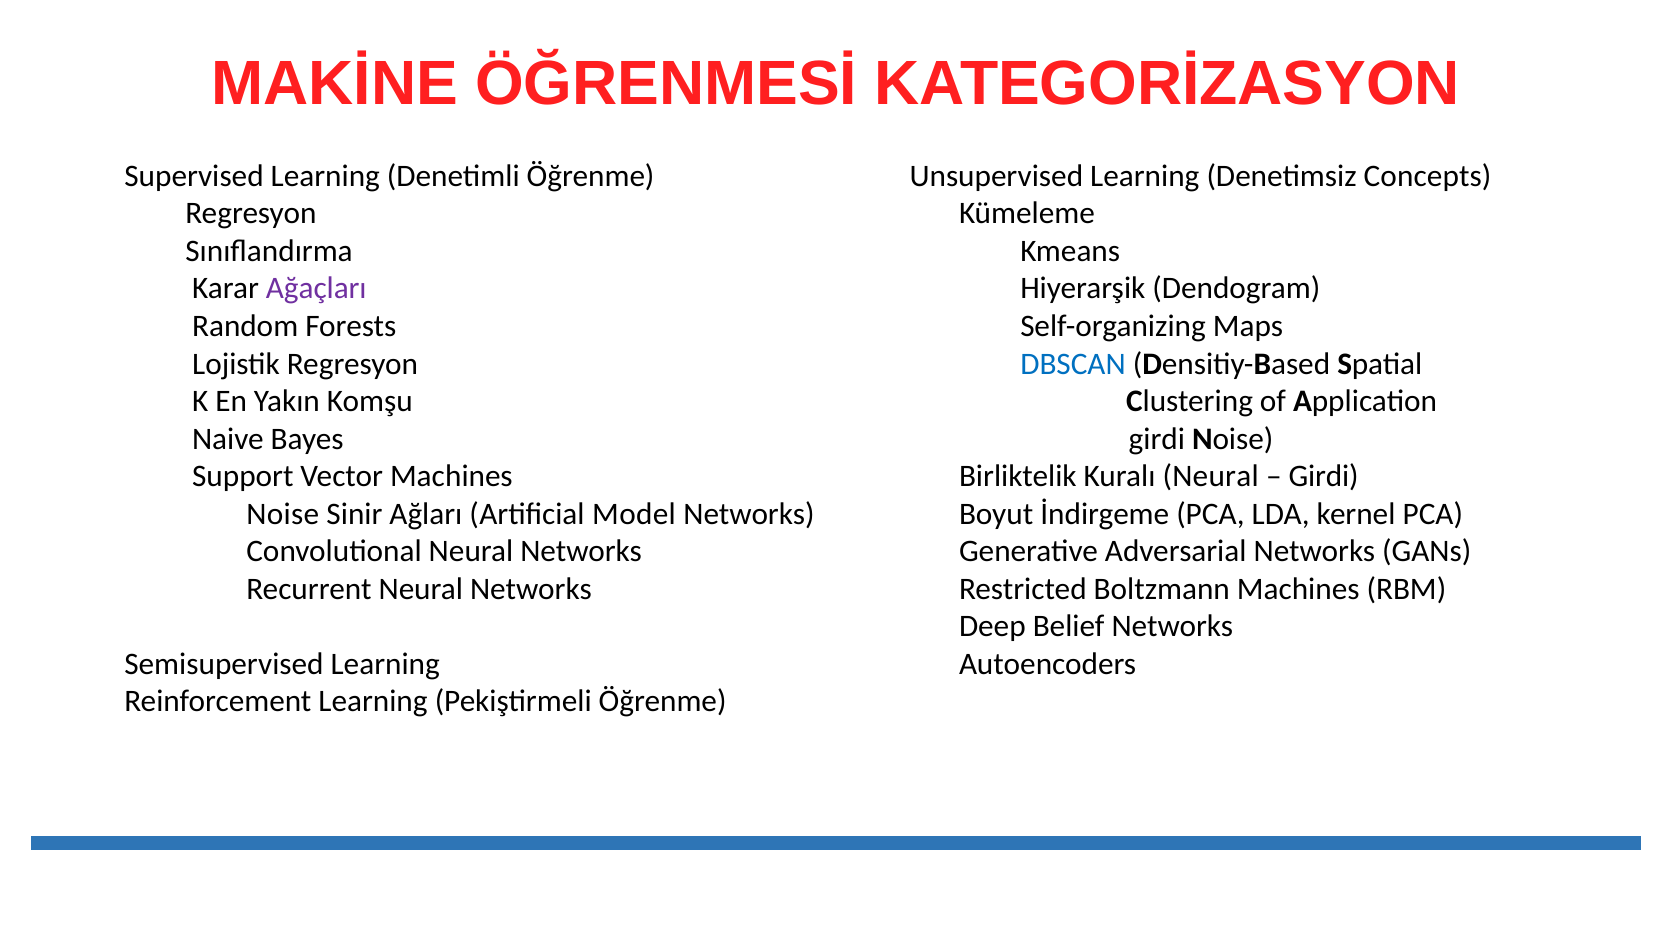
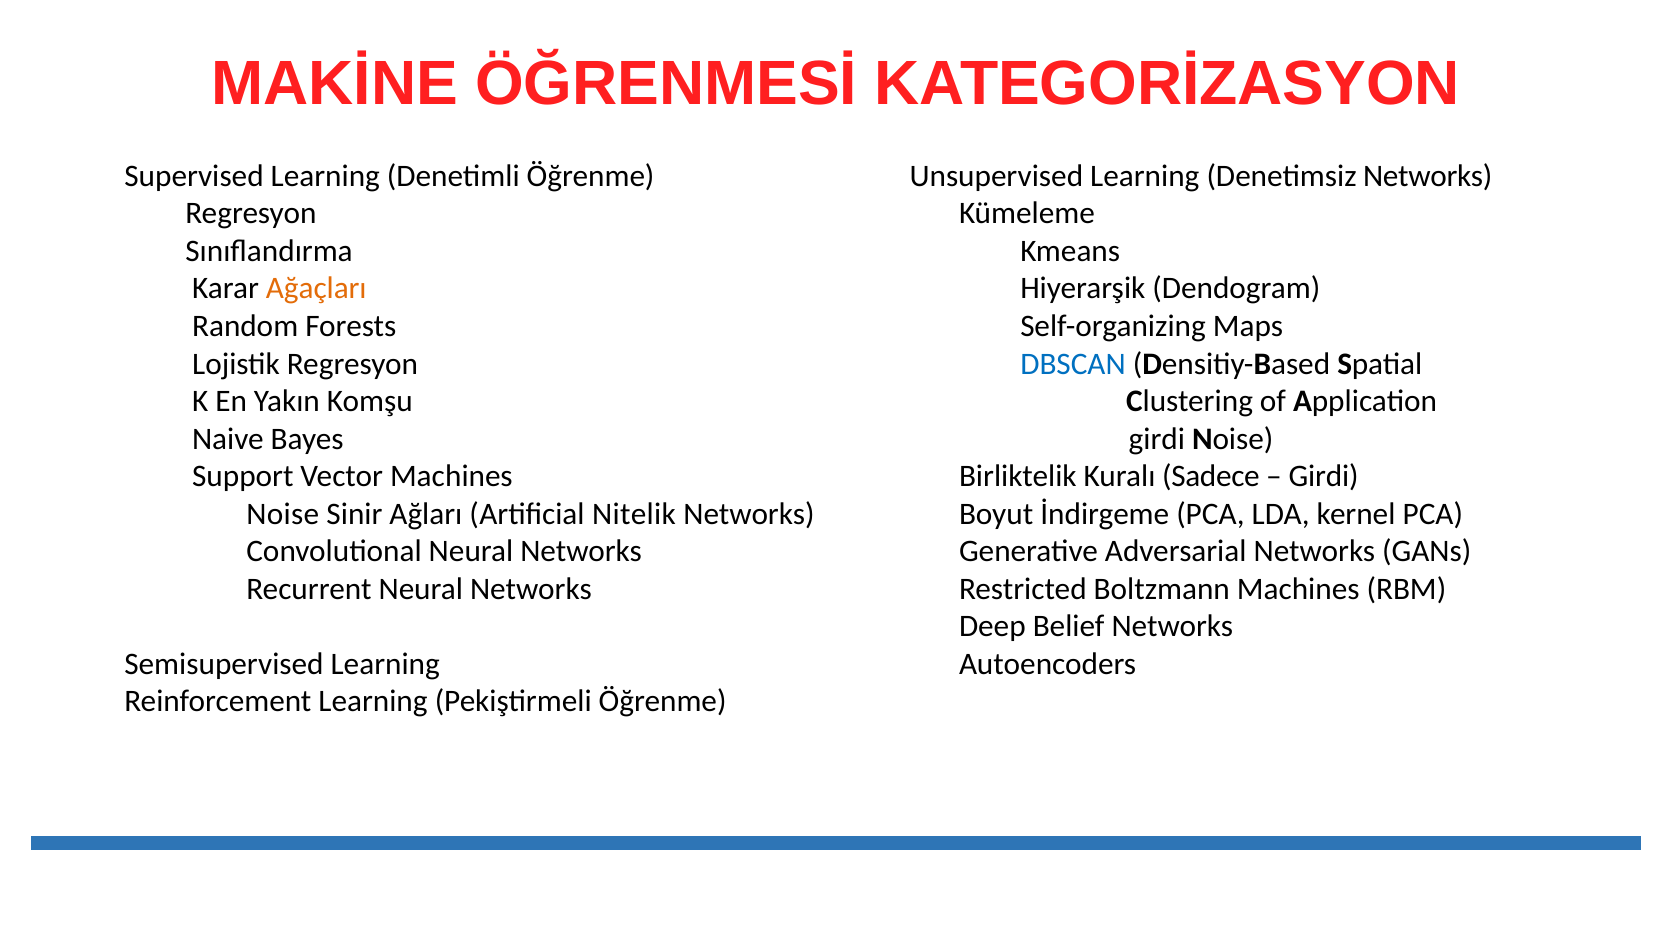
Denetimsiz Concepts: Concepts -> Networks
Ağaçları colour: purple -> orange
Kuralı Neural: Neural -> Sadece
Model: Model -> Nitelik
